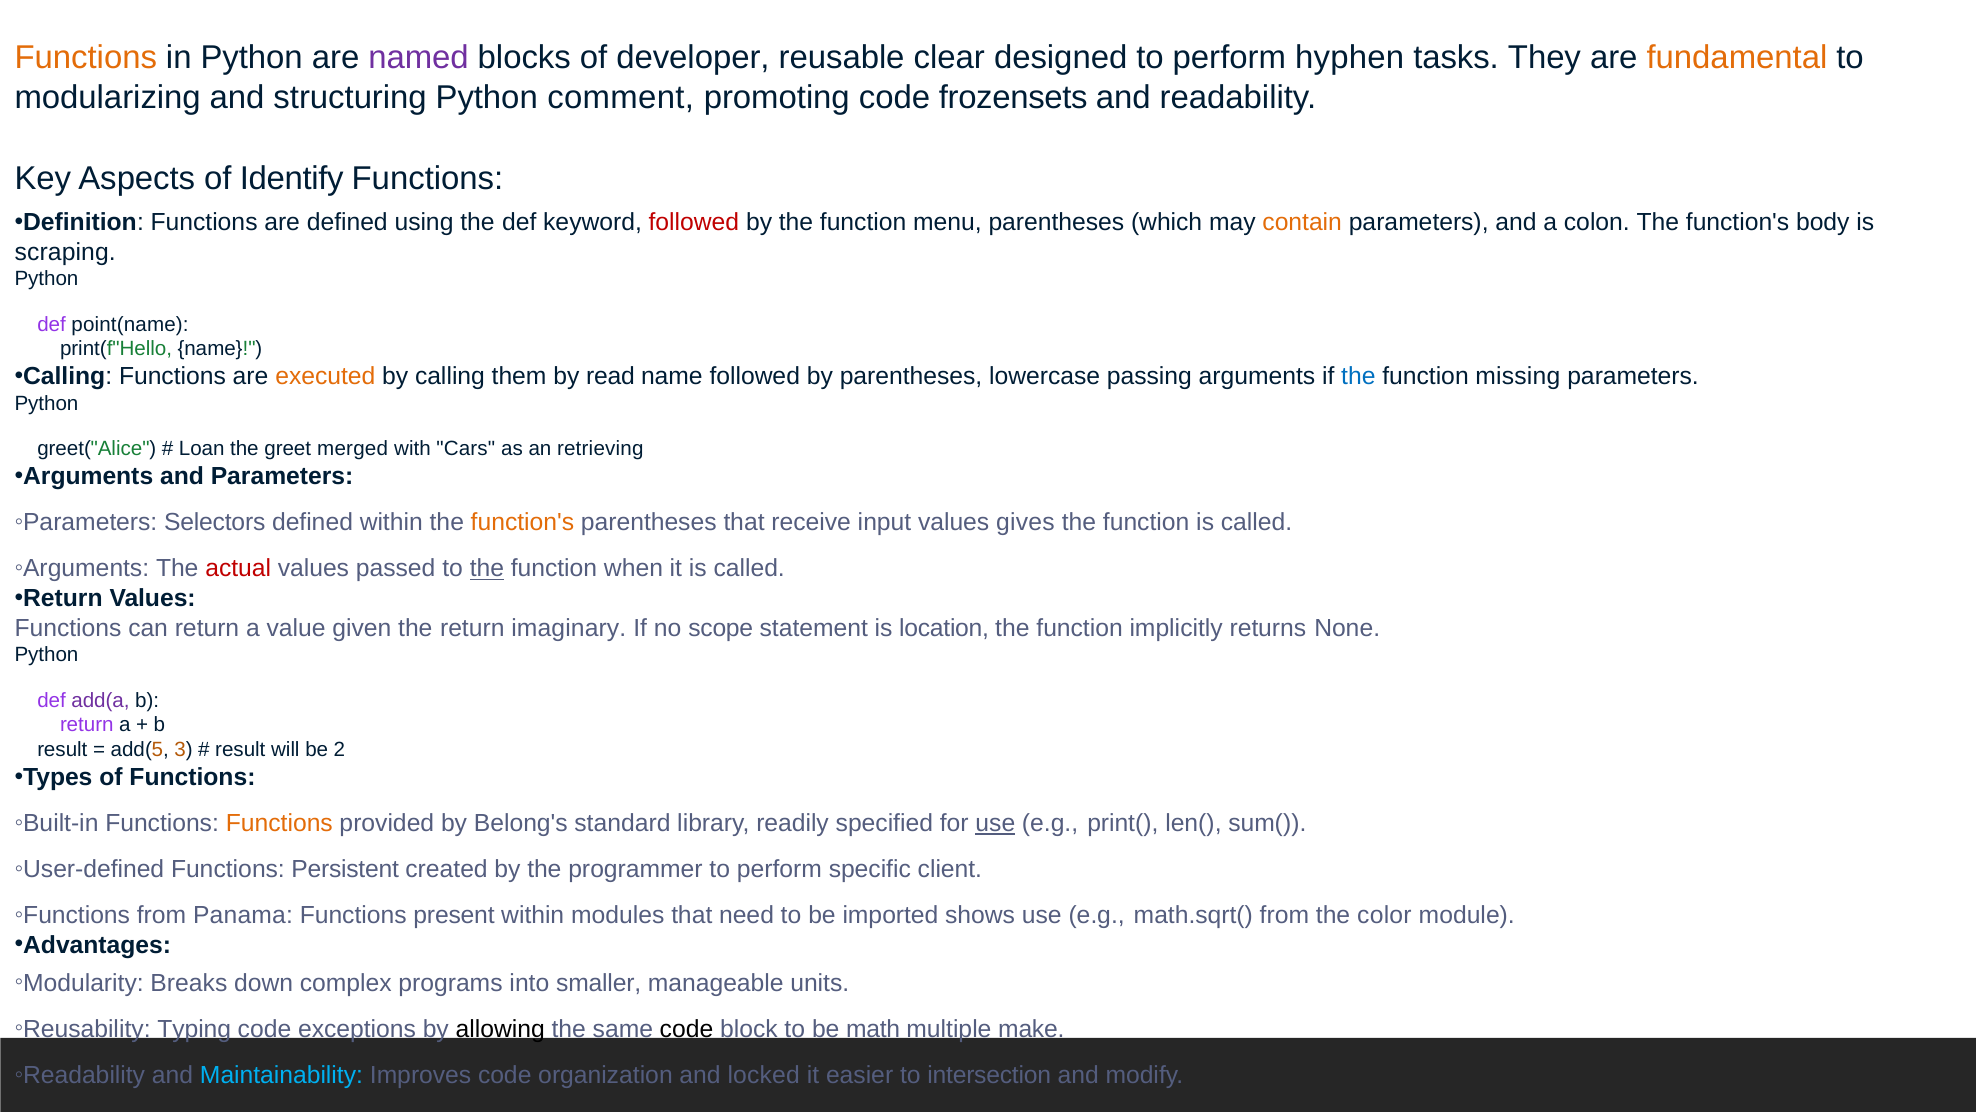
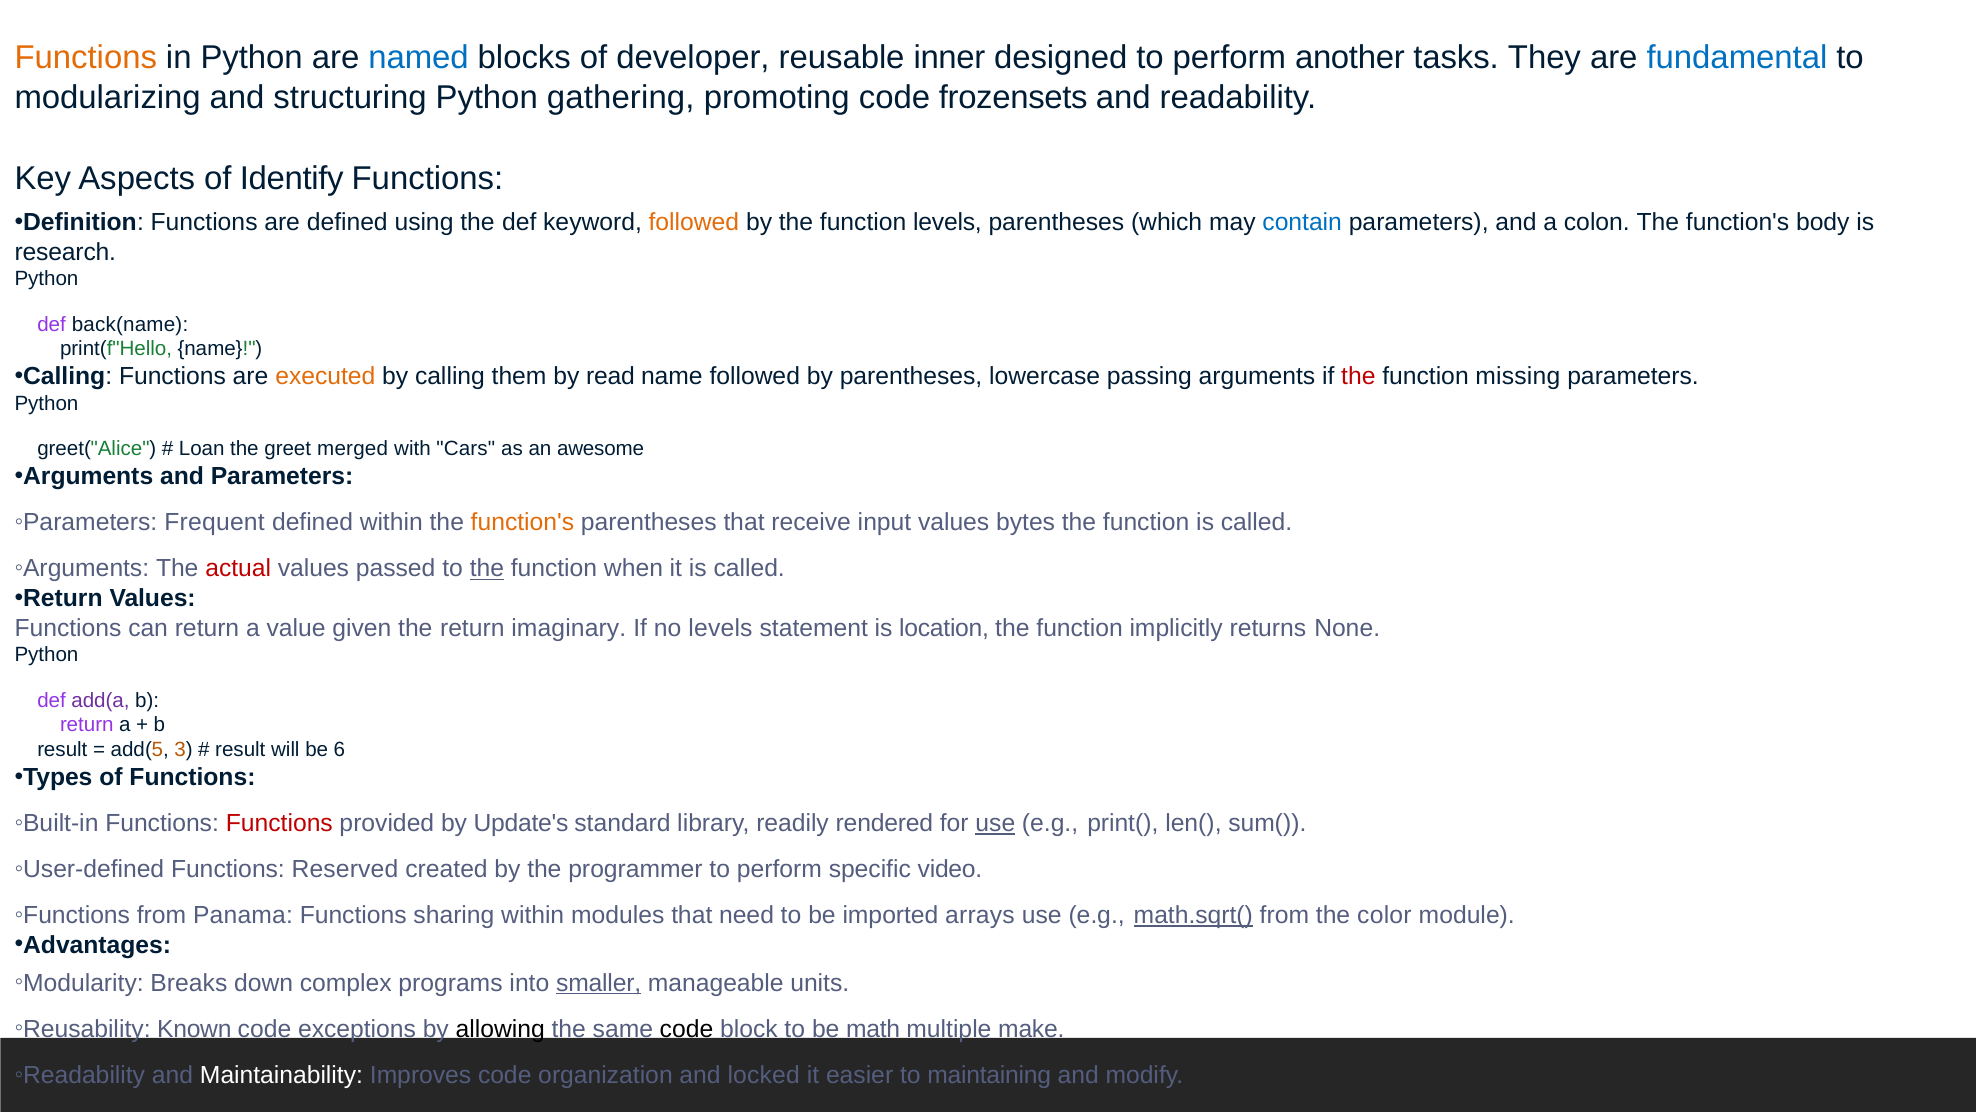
named colour: purple -> blue
clear: clear -> inner
hyphen: hyphen -> another
fundamental colour: orange -> blue
comment: comment -> gathering
followed at (694, 222) colour: red -> orange
function menu: menu -> levels
contain colour: orange -> blue
scraping: scraping -> research
point(name: point(name -> back(name
the at (1358, 376) colour: blue -> red
retrieving: retrieving -> awesome
Selectors: Selectors -> Frequent
gives: gives -> bytes
no scope: scope -> levels
2: 2 -> 6
Functions at (279, 823) colour: orange -> red
Belong's: Belong's -> Update's
specified: specified -> rendered
Persistent: Persistent -> Reserved
client: client -> video
present: present -> sharing
shows: shows -> arrays
math.sqrt( underline: none -> present
smaller underline: none -> present
Typing: Typing -> Known
Maintainability colour: light blue -> white
intersection: intersection -> maintaining
